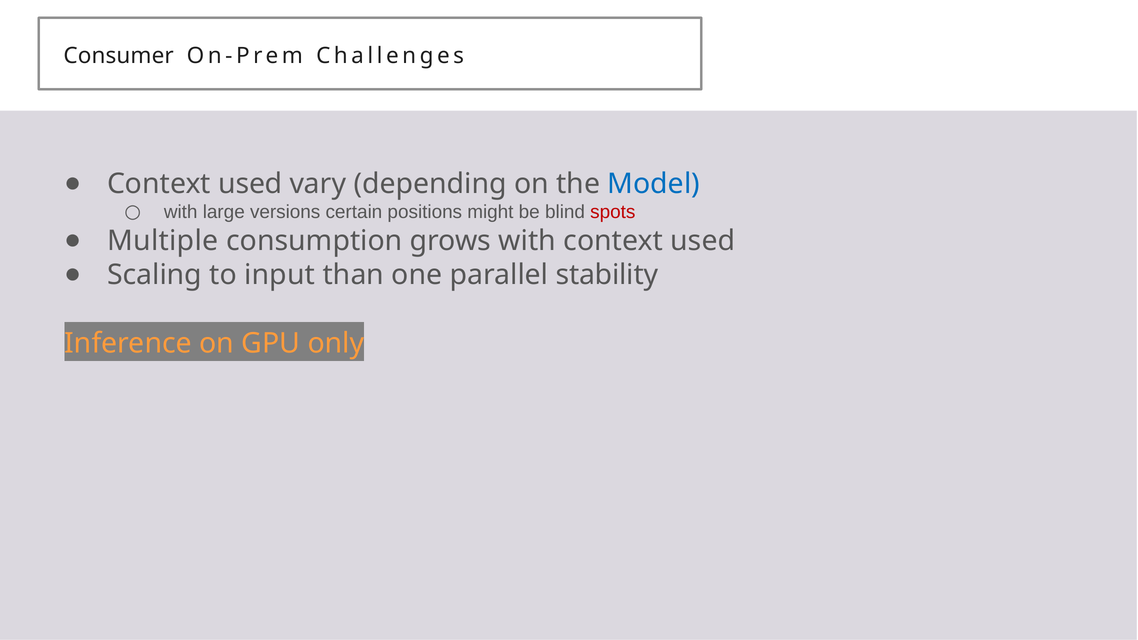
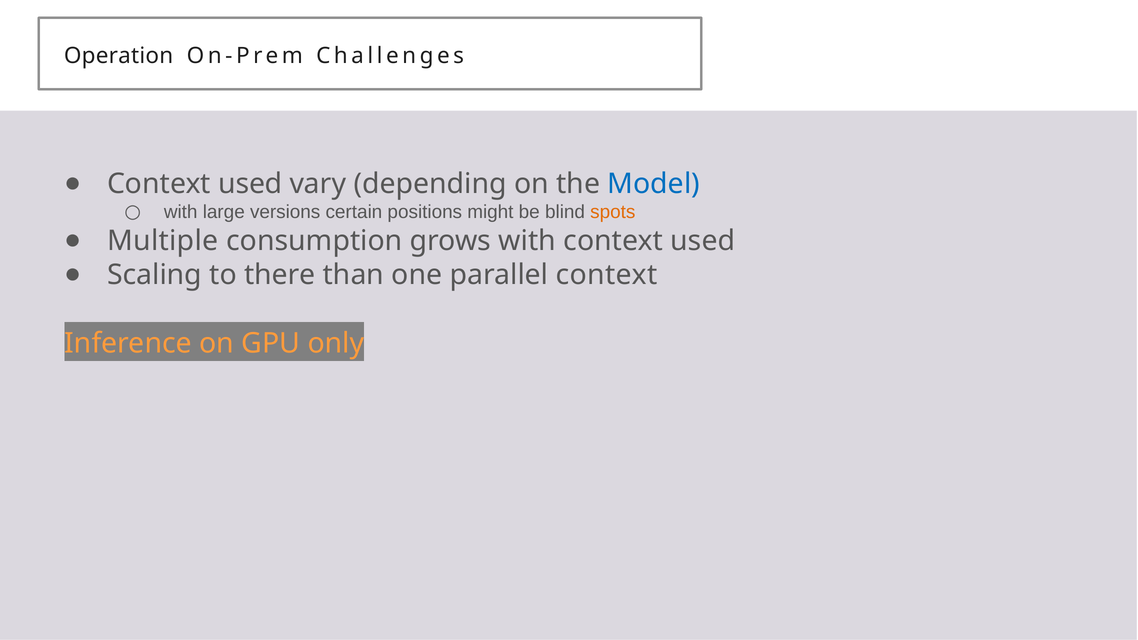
Consumer: Consumer -> Operation
spots colour: red -> orange
input: input -> there
parallel stability: stability -> context
